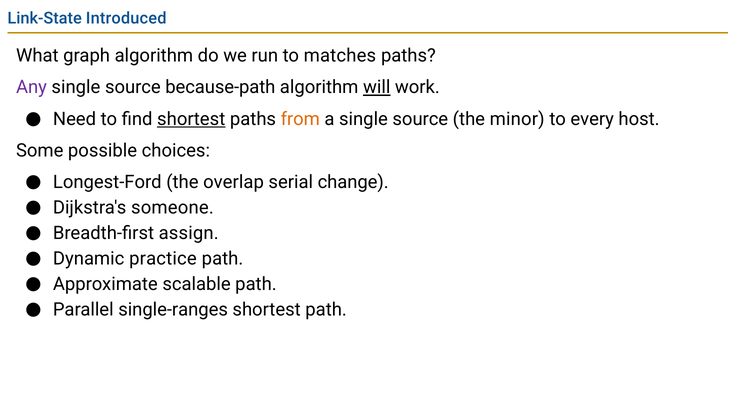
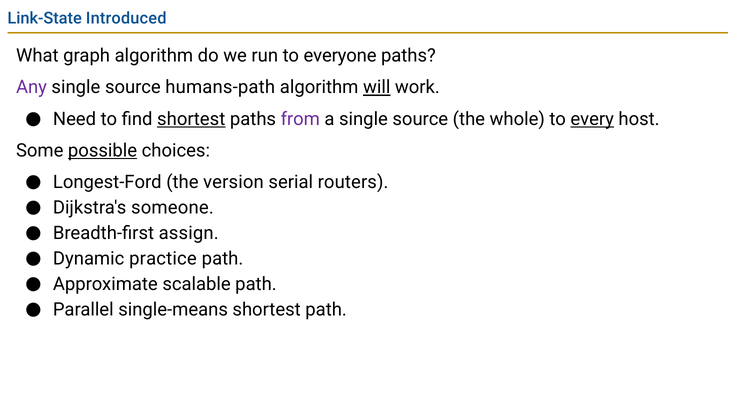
matches: matches -> everyone
because-path: because-path -> humans-path
from colour: orange -> purple
minor: minor -> whole
every underline: none -> present
possible underline: none -> present
overlap: overlap -> version
change: change -> routers
single-ranges: single-ranges -> single-means
